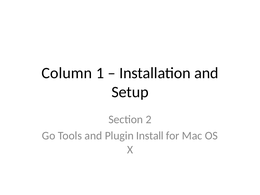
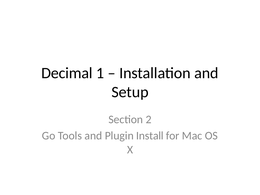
Column: Column -> Decimal
